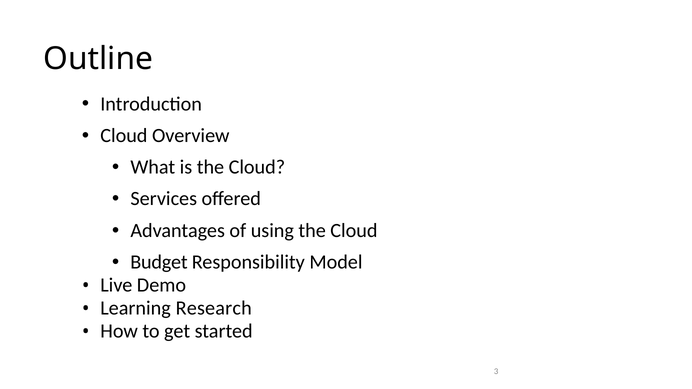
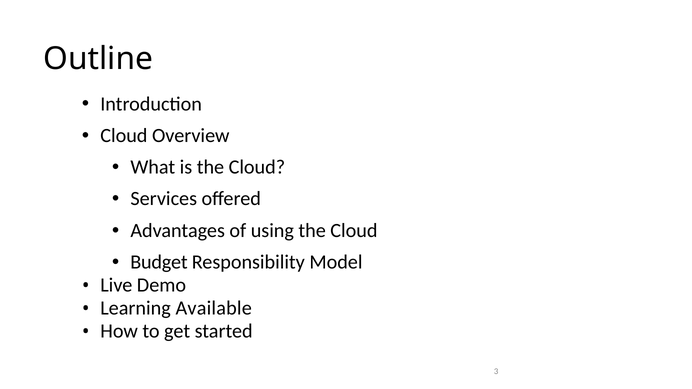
Research: Research -> Available
